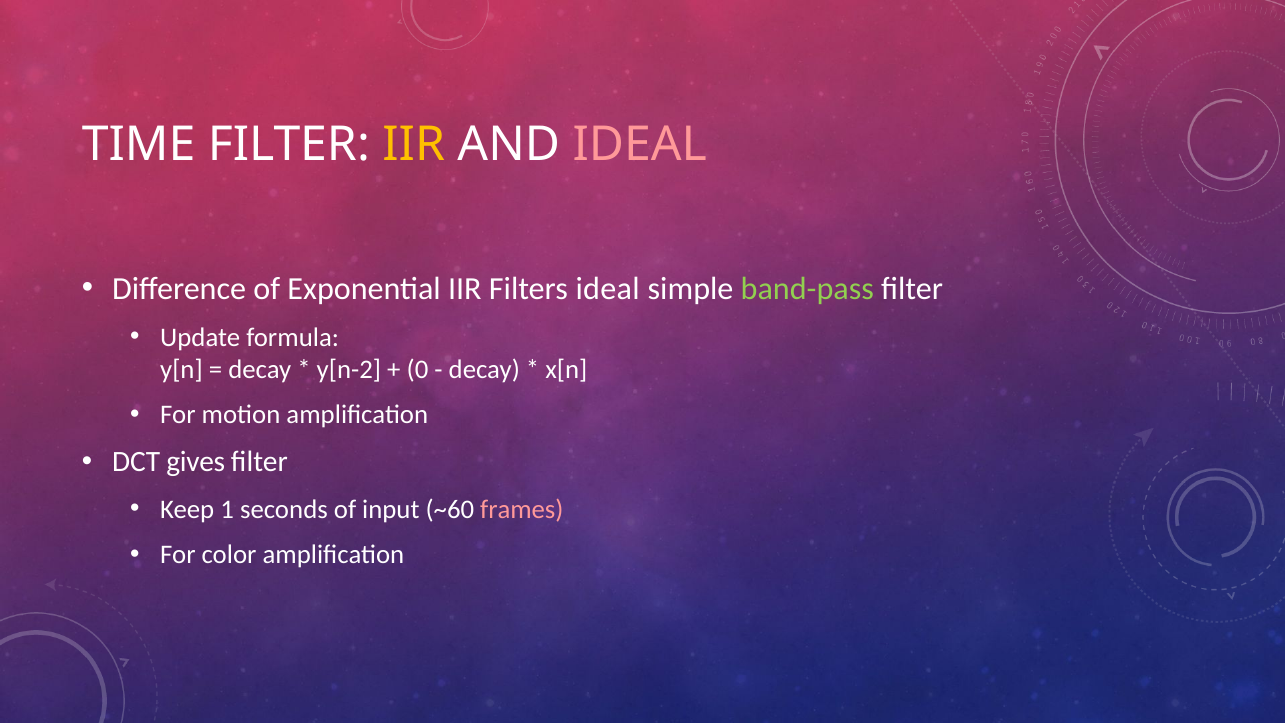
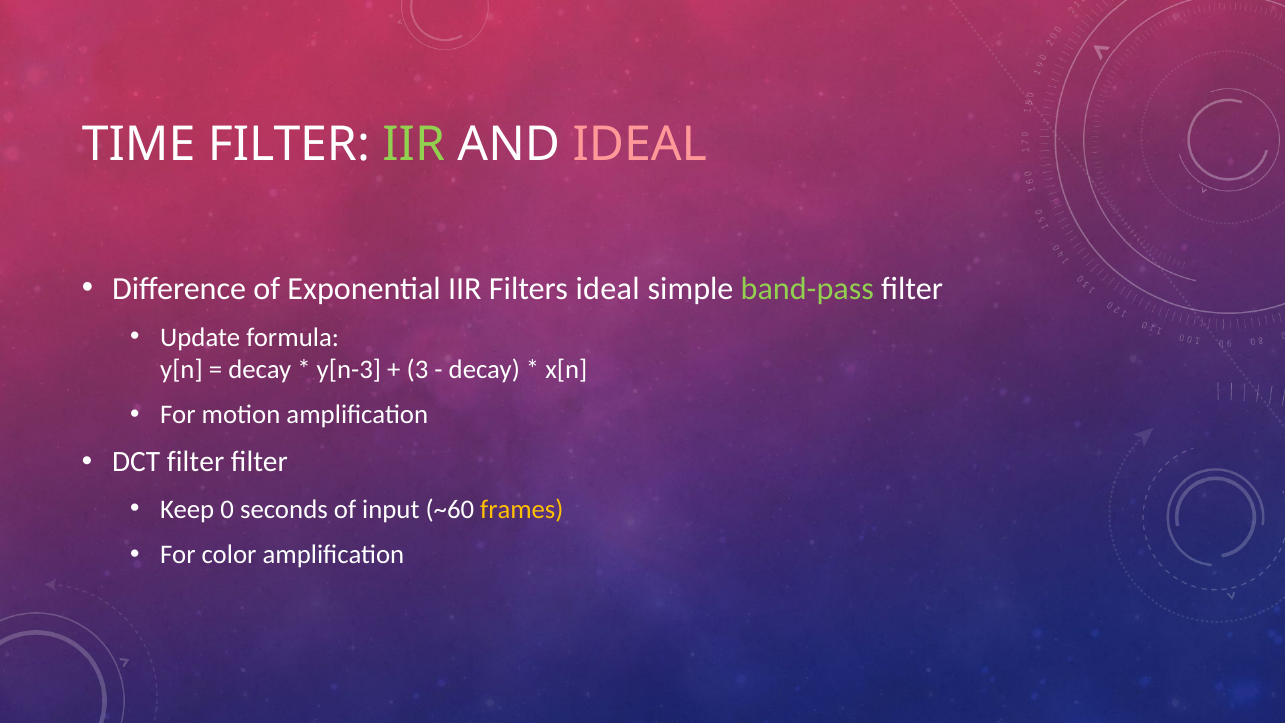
IIR at (414, 144) colour: yellow -> light green
y[n-2: y[n-2 -> y[n-3
0: 0 -> 3
DCT gives: gives -> filter
1: 1 -> 0
frames colour: pink -> yellow
